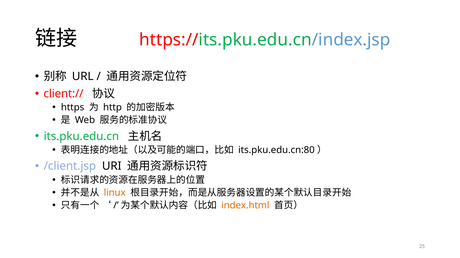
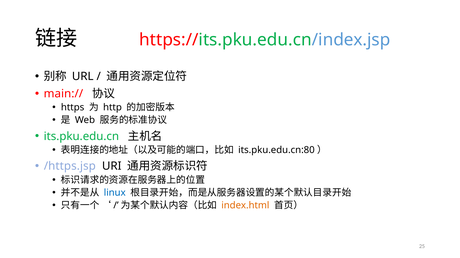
client://: client:// -> main://
/client.jsp: /client.jsp -> /https.jsp
linux colour: orange -> blue
